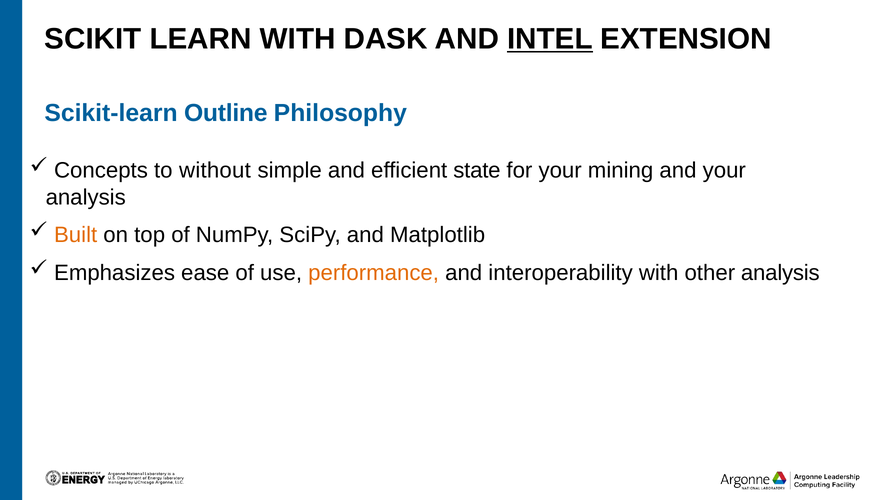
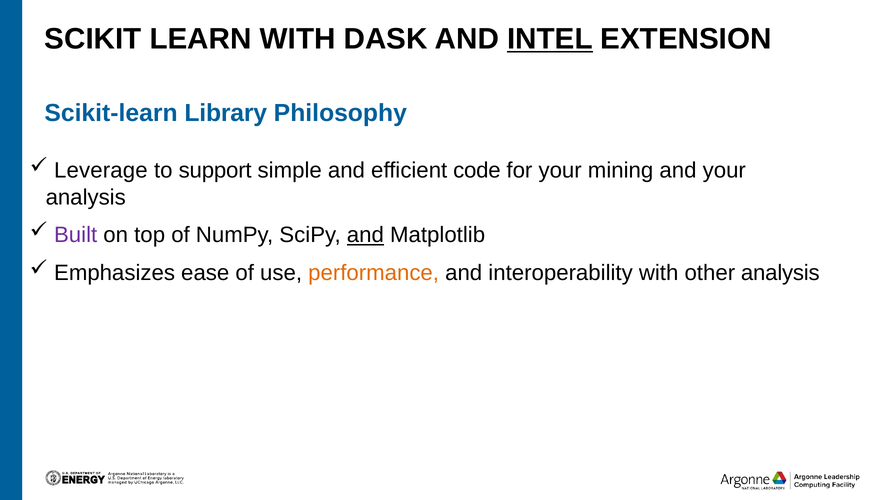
Outline: Outline -> Library
Concepts: Concepts -> Leverage
without: without -> support
state: state -> code
Built colour: orange -> purple
and at (365, 235) underline: none -> present
